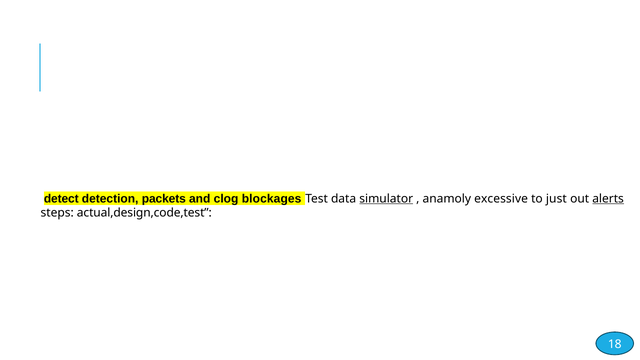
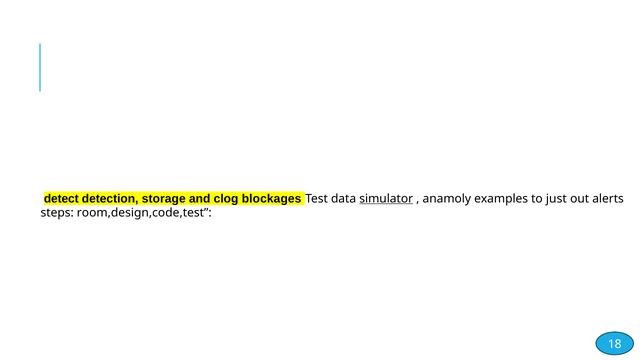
packets: packets -> storage
excessive: excessive -> examples
alerts underline: present -> none
actual,design,code,test: actual,design,code,test -> room,design,code,test
